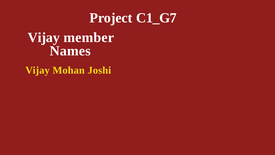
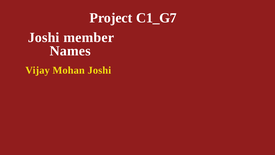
Vijay at (44, 37): Vijay -> Joshi
